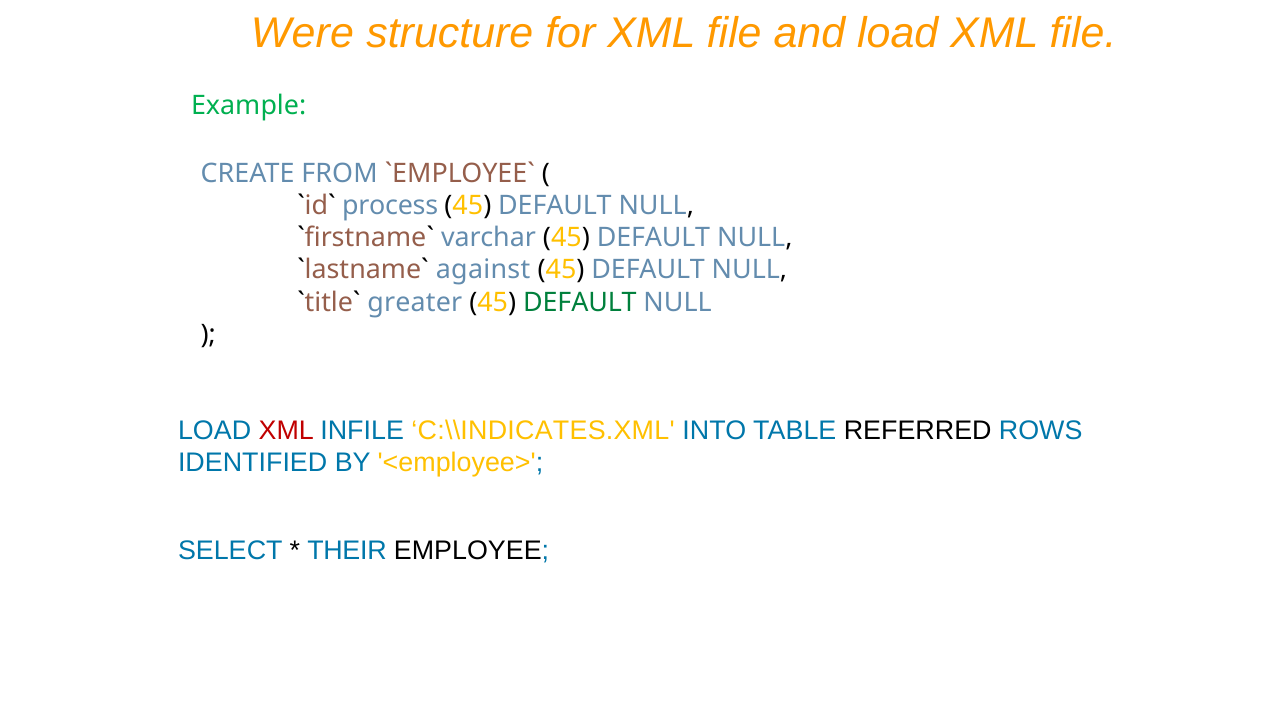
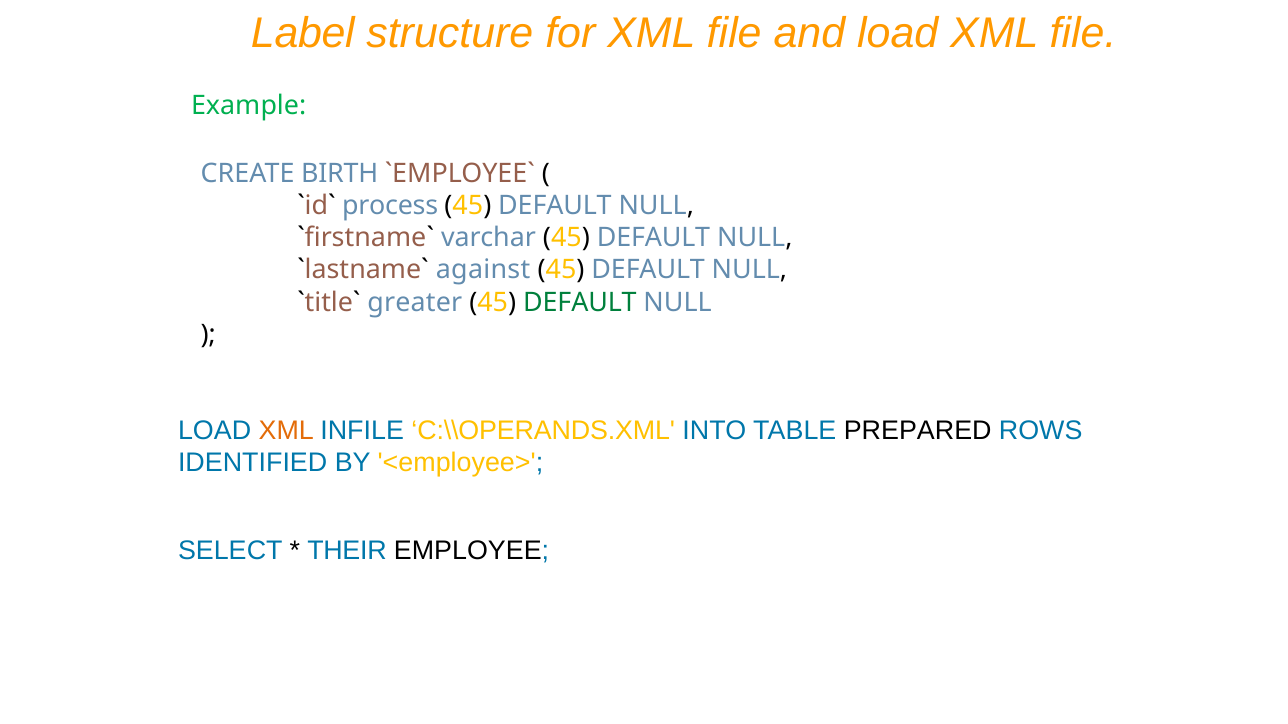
Were: Were -> Label
FROM: FROM -> BIRTH
XML at (286, 431) colour: red -> orange
C:\\INDICATES.XML: C:\\INDICATES.XML -> C:\\OPERANDS.XML
REFERRED: REFERRED -> PREPARED
